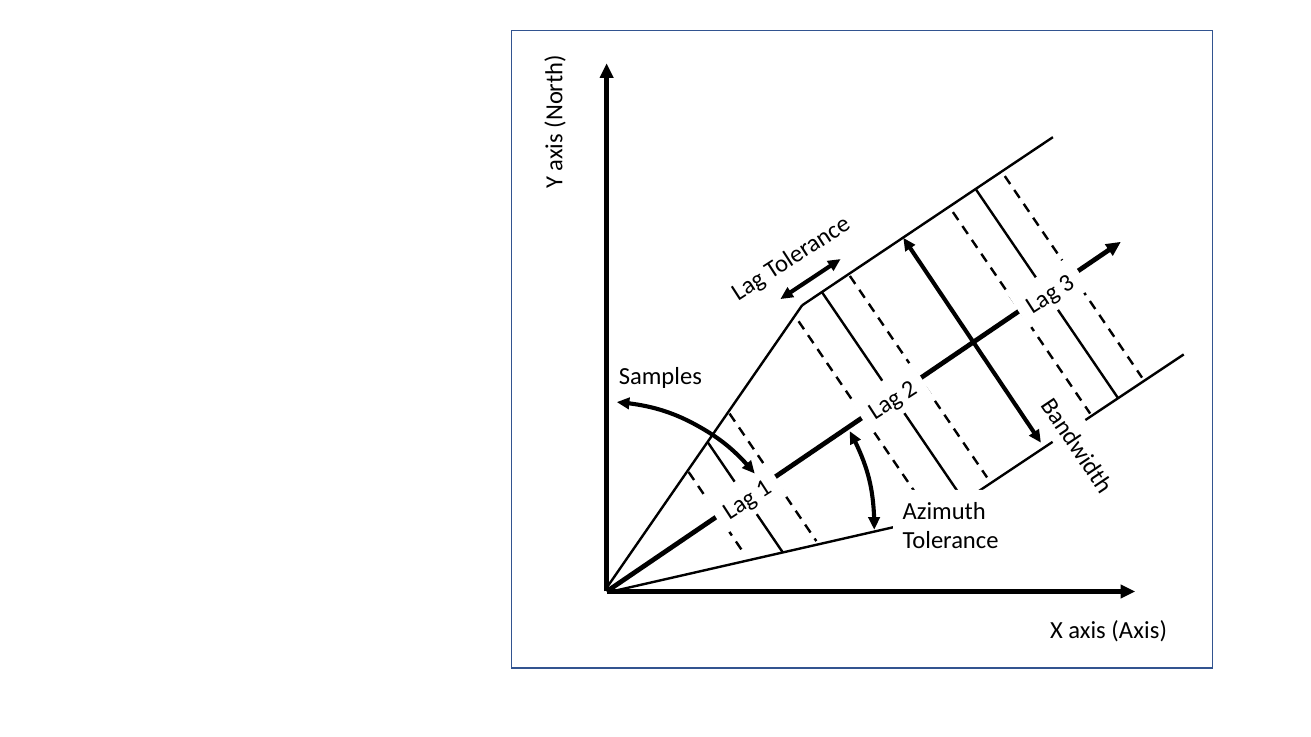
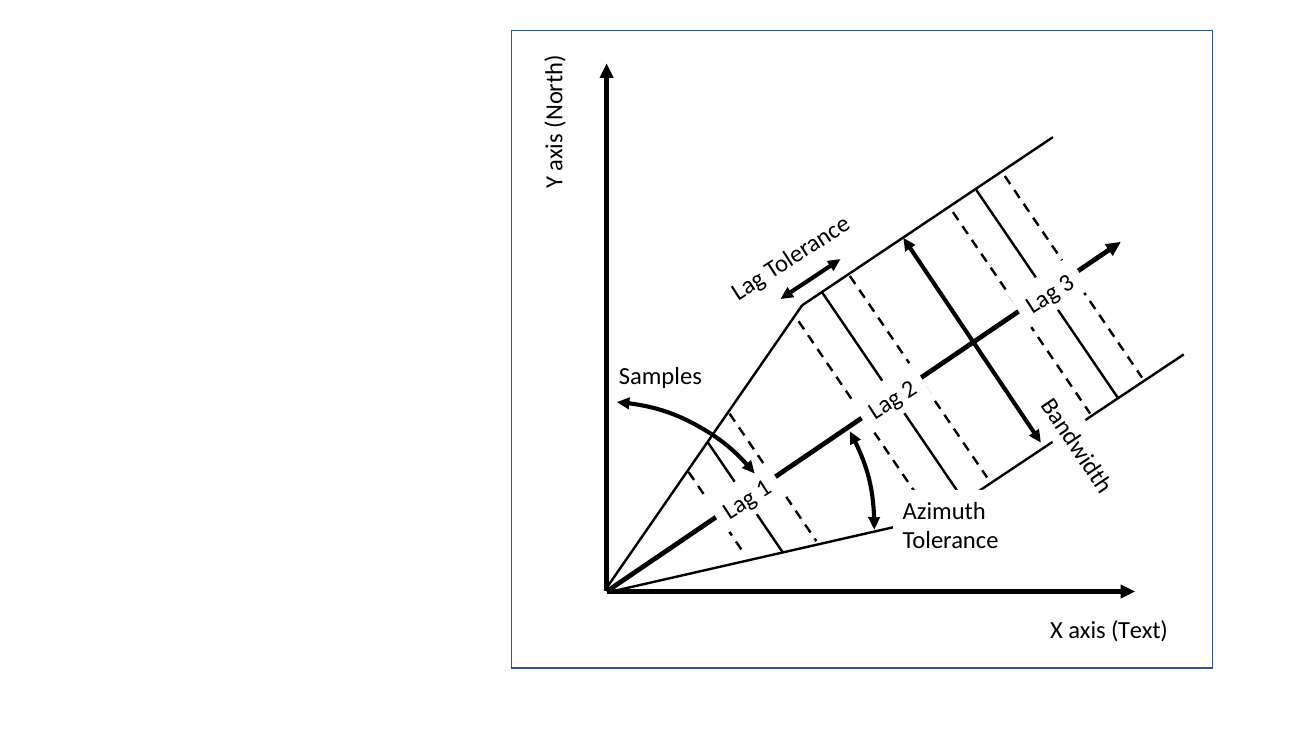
axis Axis: Axis -> Text
